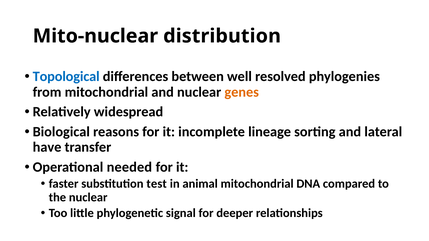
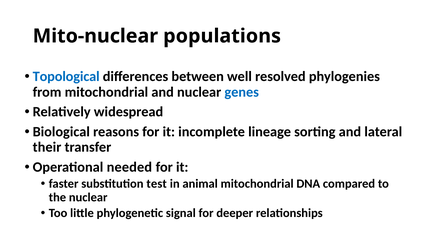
distribution: distribution -> populations
genes colour: orange -> blue
have: have -> their
